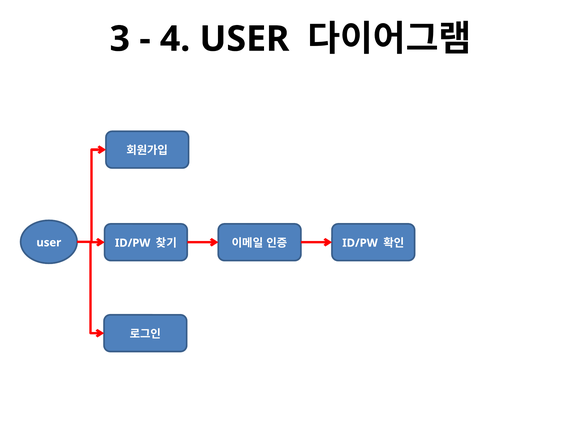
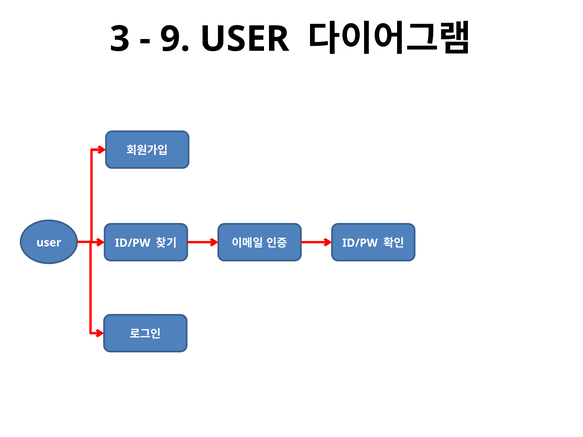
4: 4 -> 9
